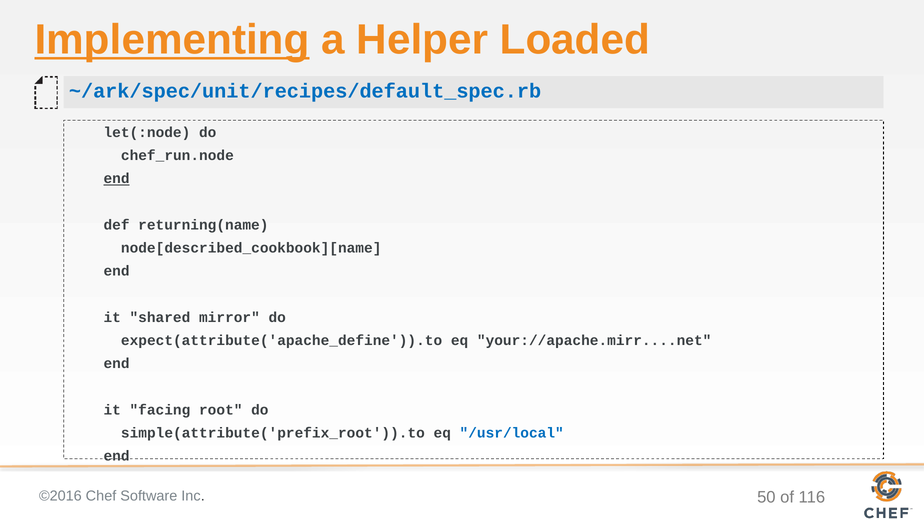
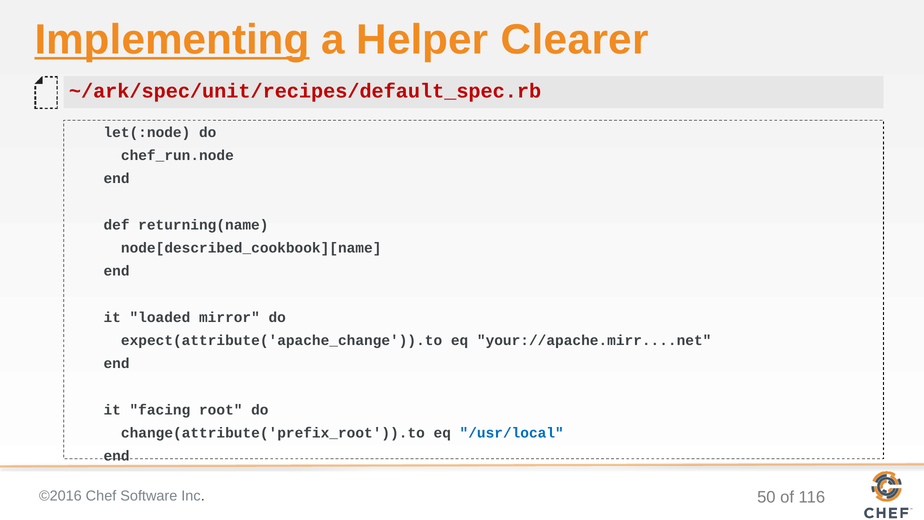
Loaded: Loaded -> Clearer
~/ark/spec/unit/recipes/default_spec.rb colour: blue -> red
end at (117, 179) underline: present -> none
shared: shared -> loaded
expect(attribute('apache_define')).to: expect(attribute('apache_define')).to -> expect(attribute('apache_change')).to
simple(attribute('prefix_root')).to: simple(attribute('prefix_root')).to -> change(attribute('prefix_root')).to
